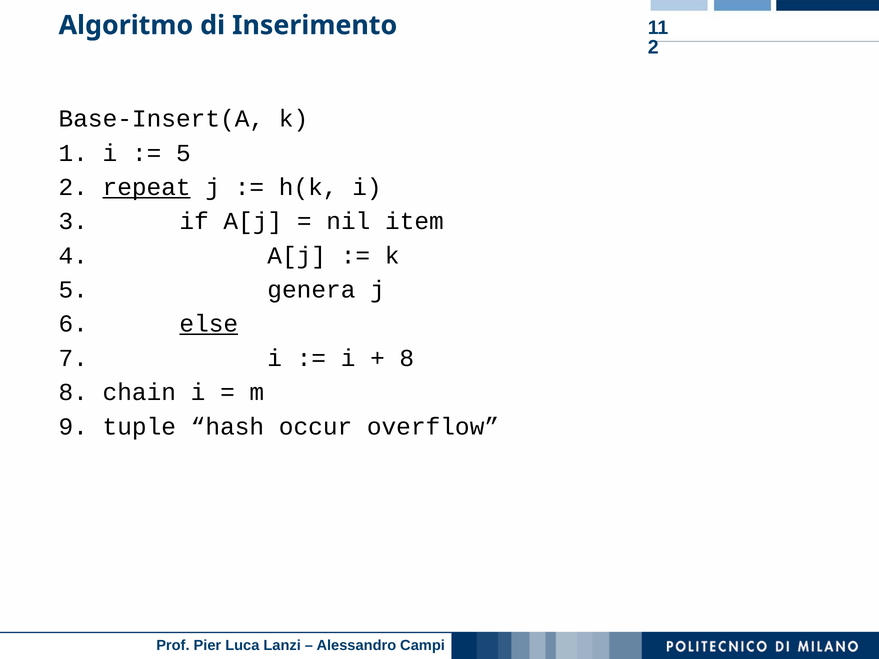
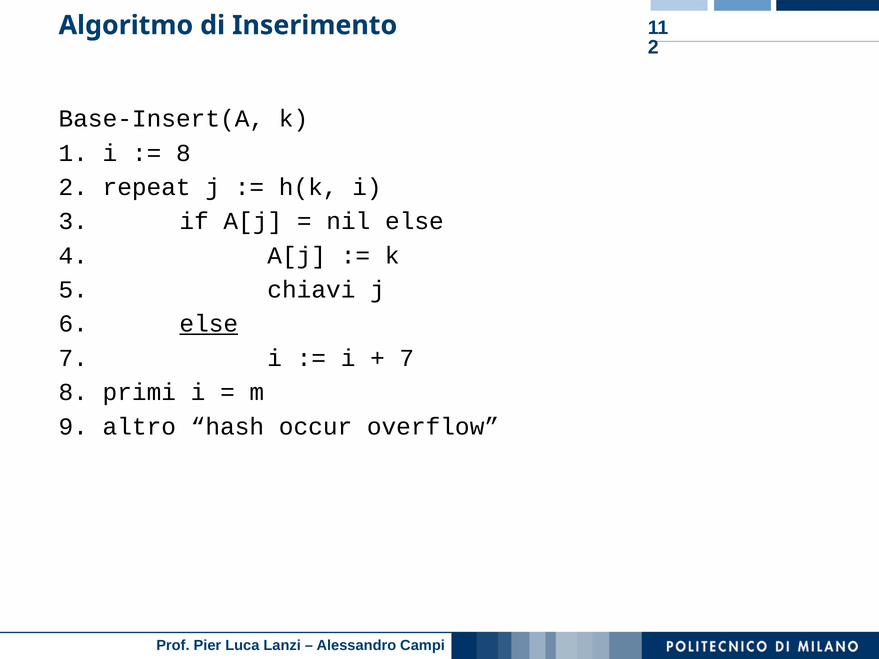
5 at (183, 153): 5 -> 8
repeat underline: present -> none
nil item: item -> else
genera: genera -> chiavi
8 at (407, 358): 8 -> 7
chain: chain -> primi
tuple: tuple -> altro
